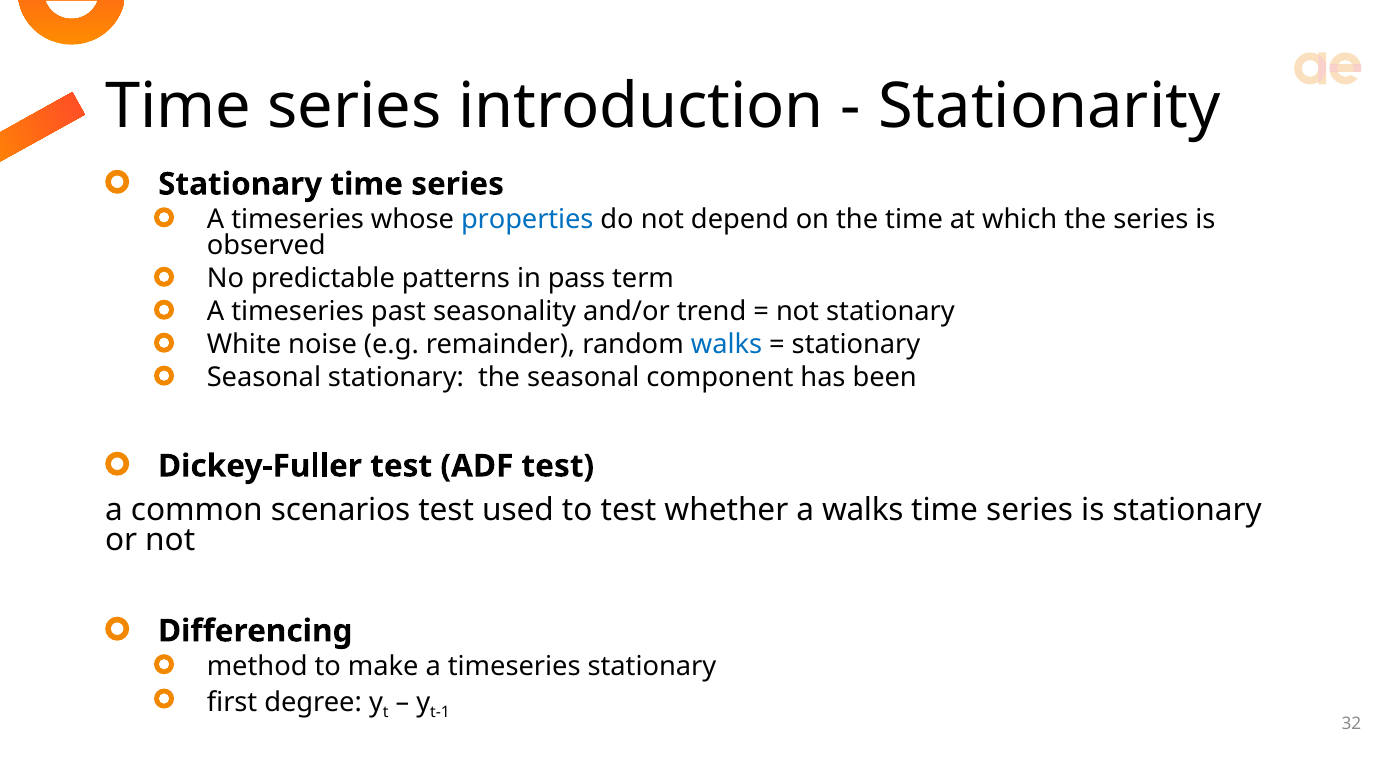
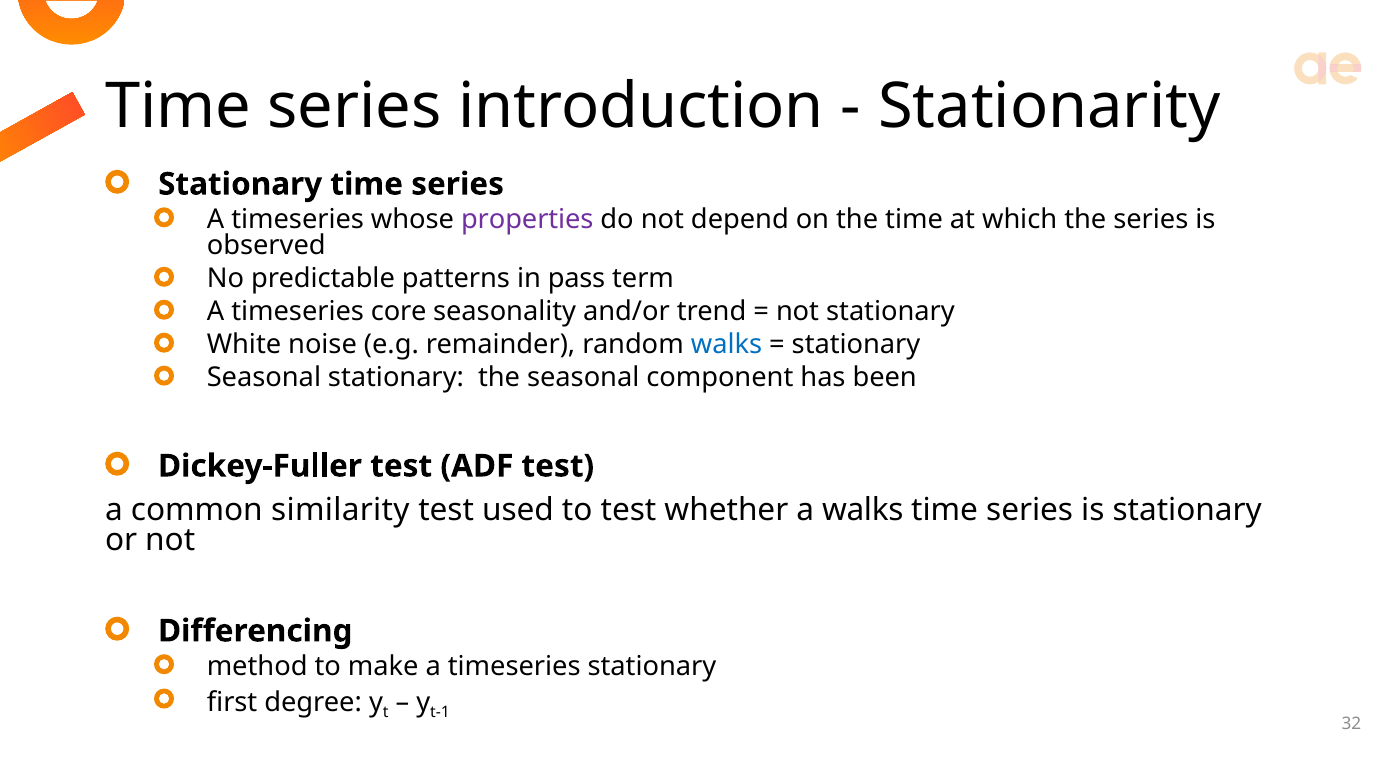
properties colour: blue -> purple
past: past -> core
scenarios: scenarios -> similarity
